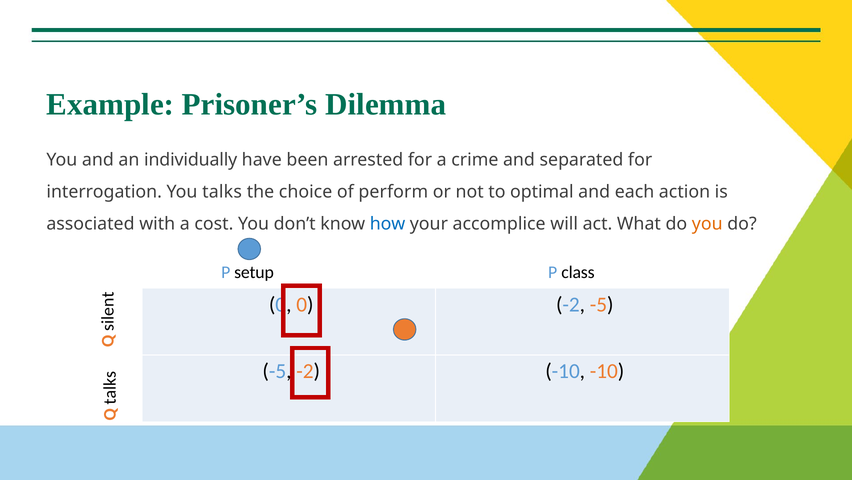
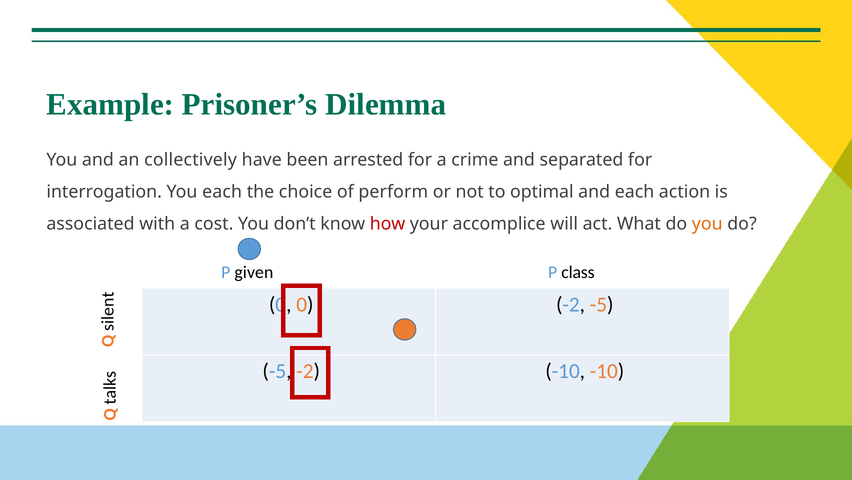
individually: individually -> collectively
You talks: talks -> each
how colour: blue -> red
setup: setup -> given
